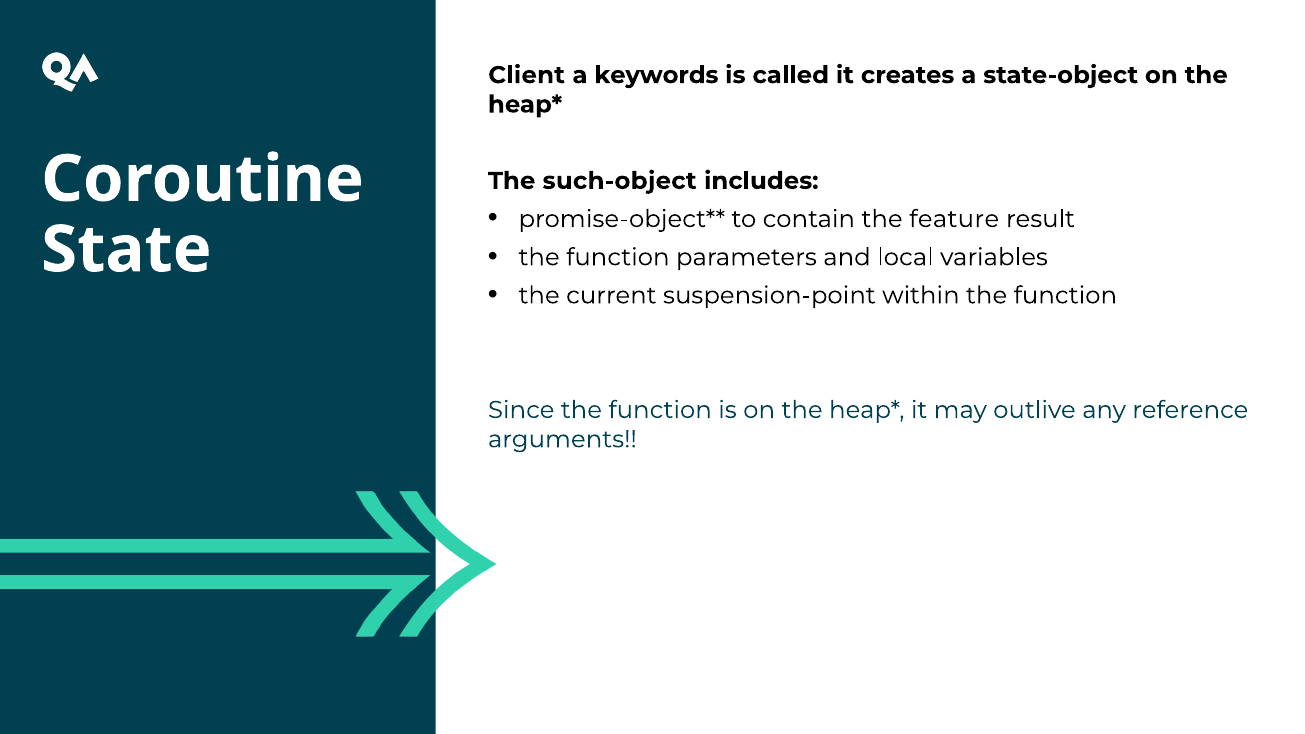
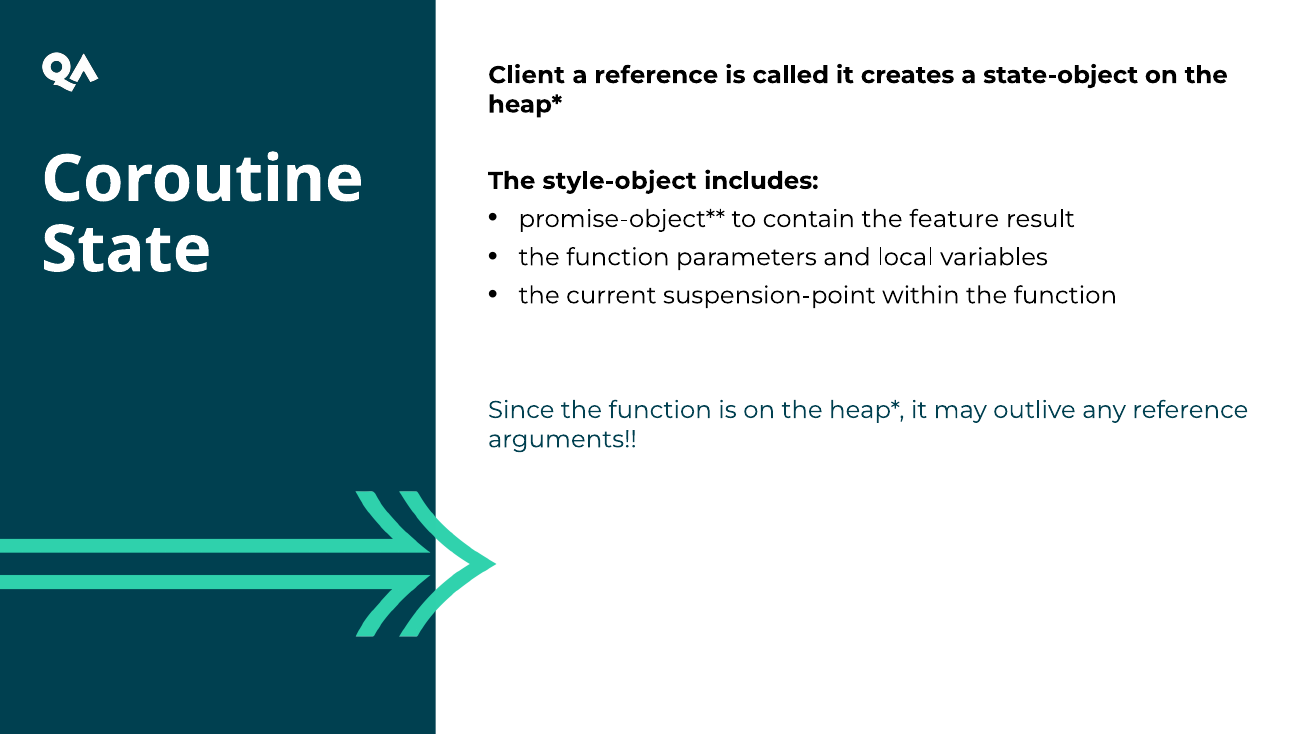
a keywords: keywords -> reference
such-object: such-object -> style-object
